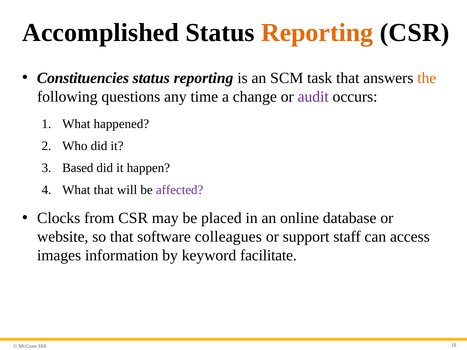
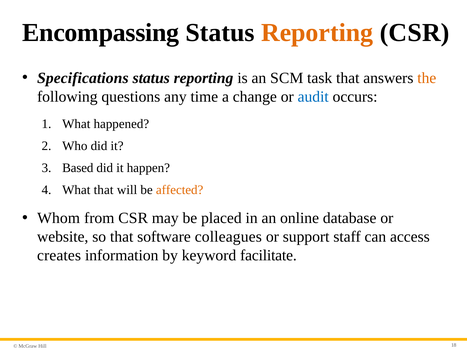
Accomplished: Accomplished -> Encompassing
Constituencies: Constituencies -> Specifications
audit colour: purple -> blue
affected colour: purple -> orange
Clocks: Clocks -> Whom
images: images -> creates
